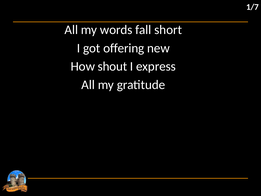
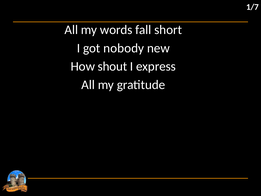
offering: offering -> nobody
